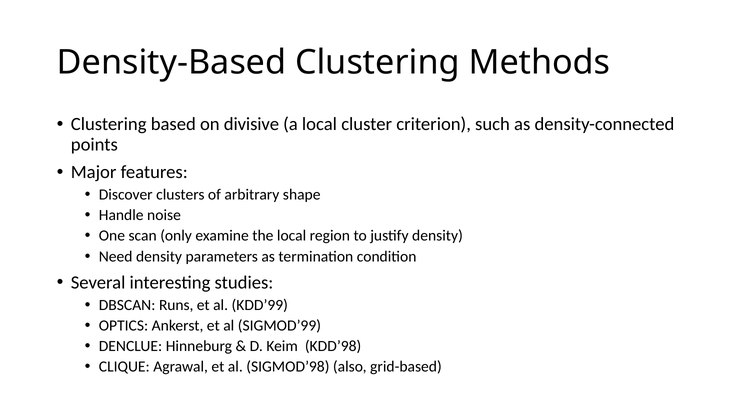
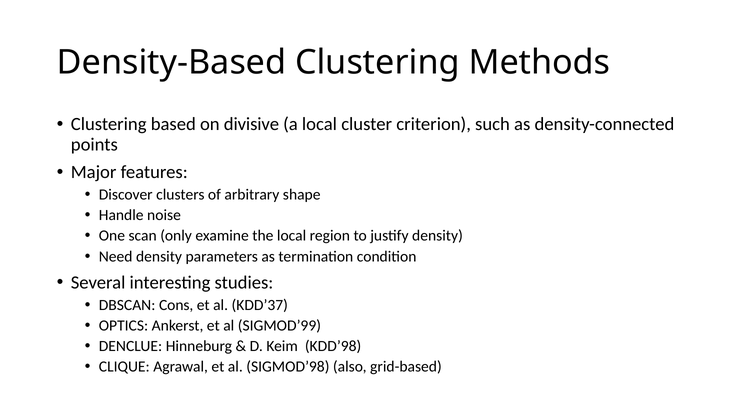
Runs: Runs -> Cons
KDD’99: KDD’99 -> KDD’37
